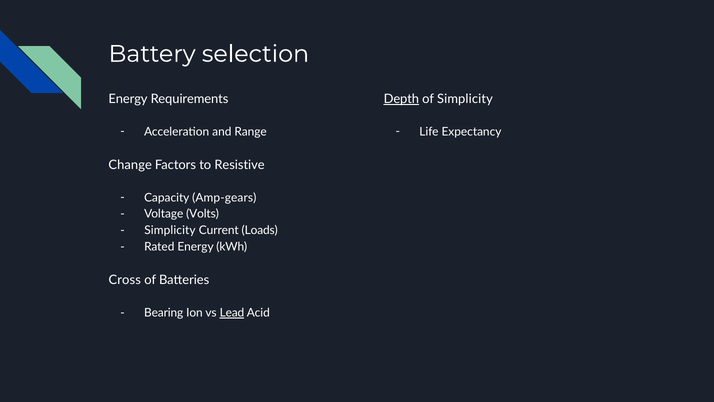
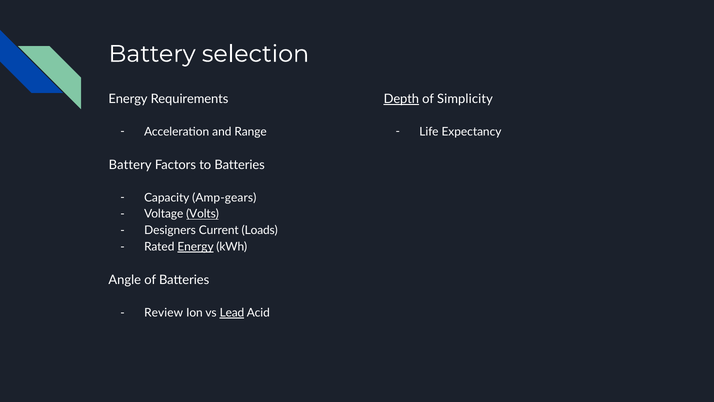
Change at (130, 165): Change -> Battery
to Resistive: Resistive -> Batteries
Volts underline: none -> present
Simplicity at (170, 230): Simplicity -> Designers
Energy at (196, 247) underline: none -> present
Cross: Cross -> Angle
Bearing: Bearing -> Review
